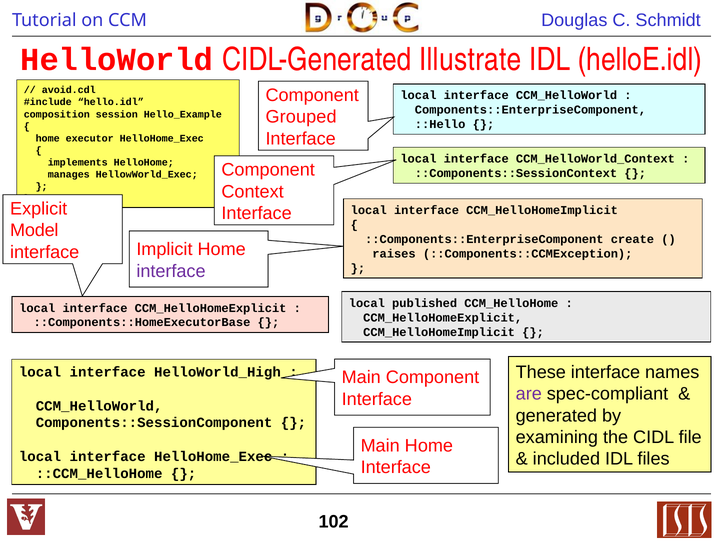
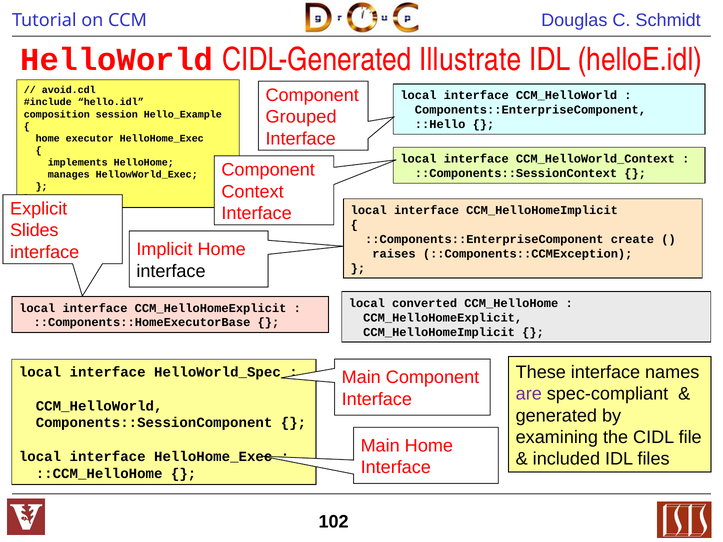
Model: Model -> Slides
interface at (171, 271) colour: purple -> black
published: published -> converted
HelloWorld_High: HelloWorld_High -> HelloWorld_Spec
